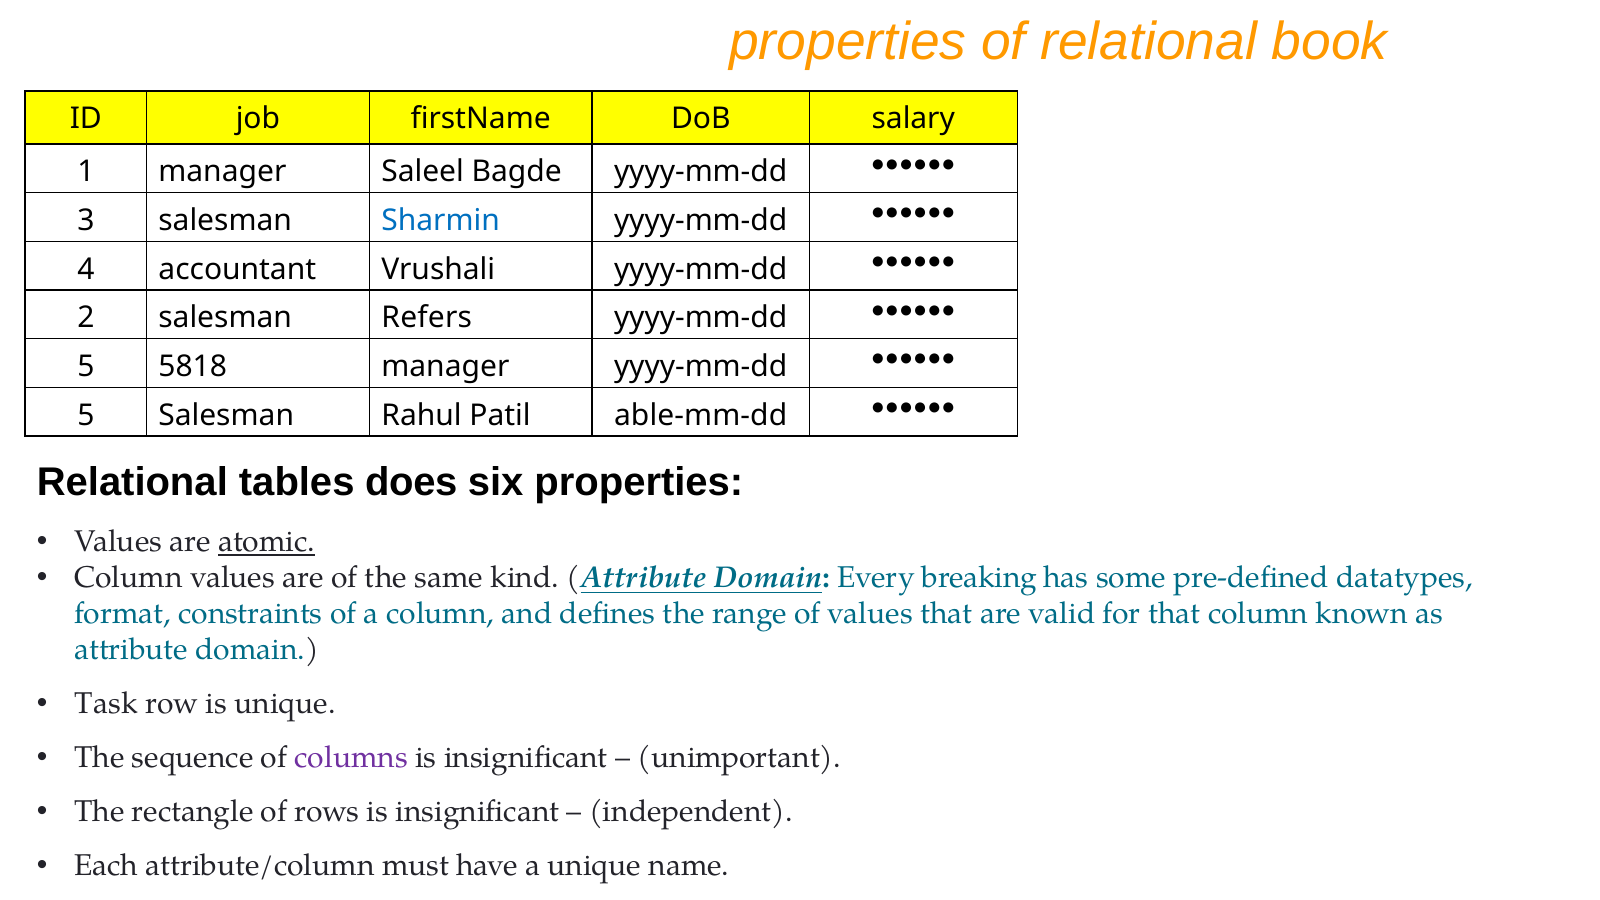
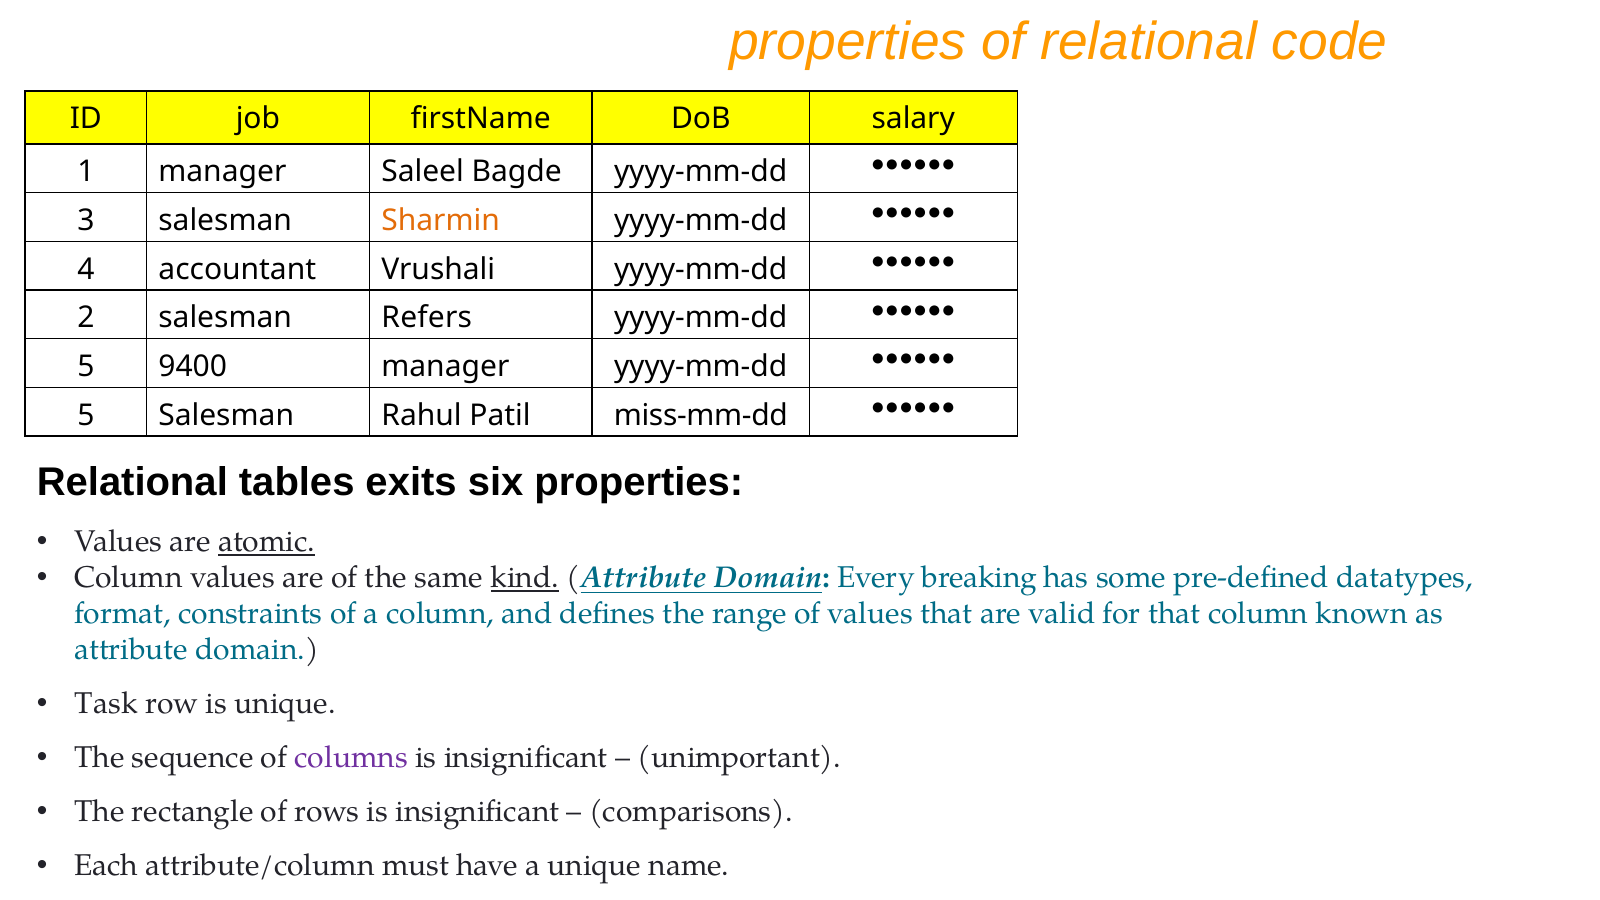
book: book -> code
Sharmin colour: blue -> orange
5818: 5818 -> 9400
able-mm-dd: able-mm-dd -> miss-mm-dd
does: does -> exits
kind underline: none -> present
independent: independent -> comparisons
